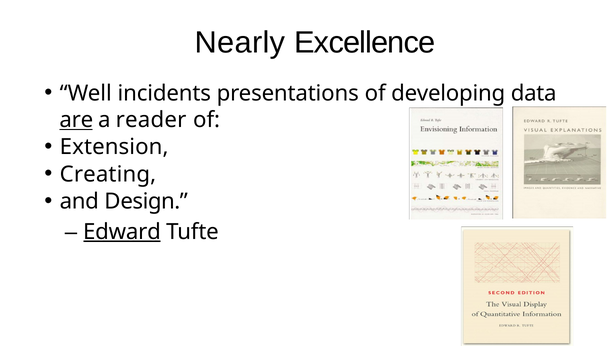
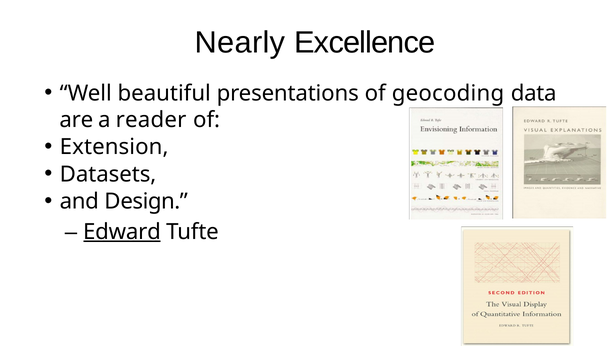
incidents: incidents -> beautiful
developing: developing -> geocoding
are underline: present -> none
Creating: Creating -> Datasets
